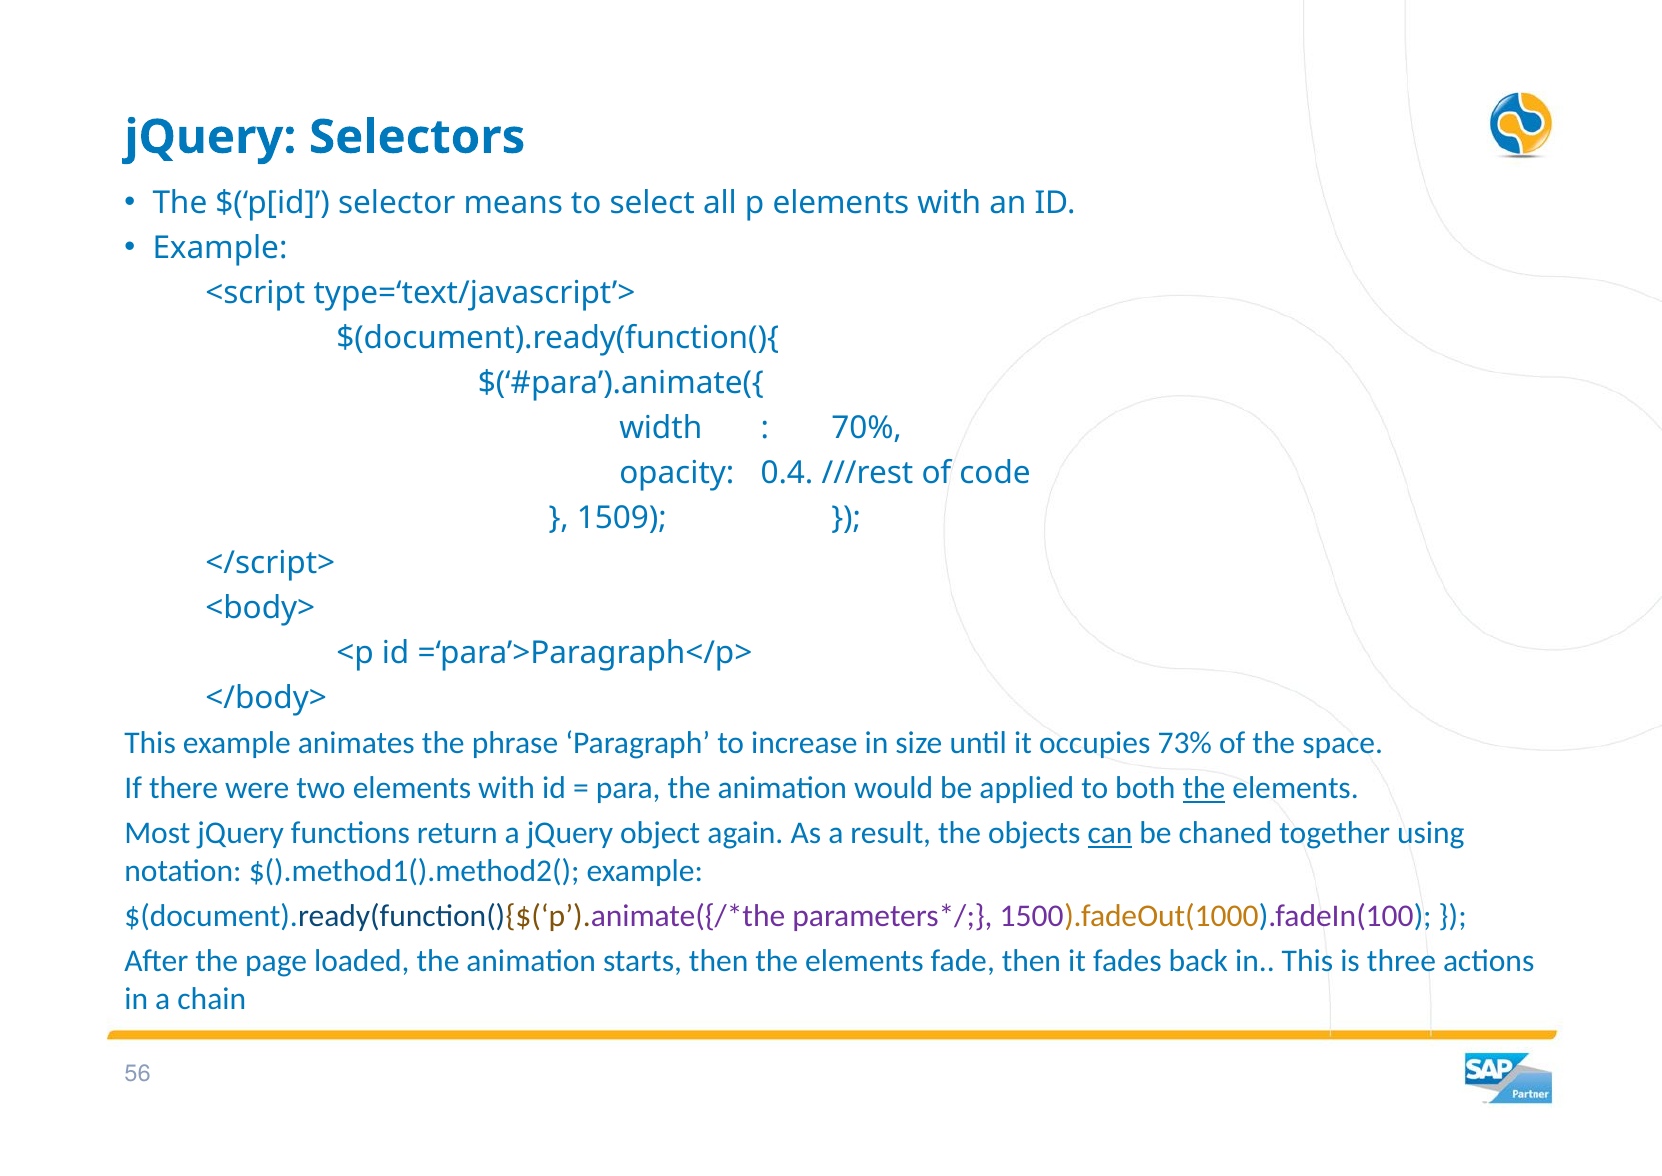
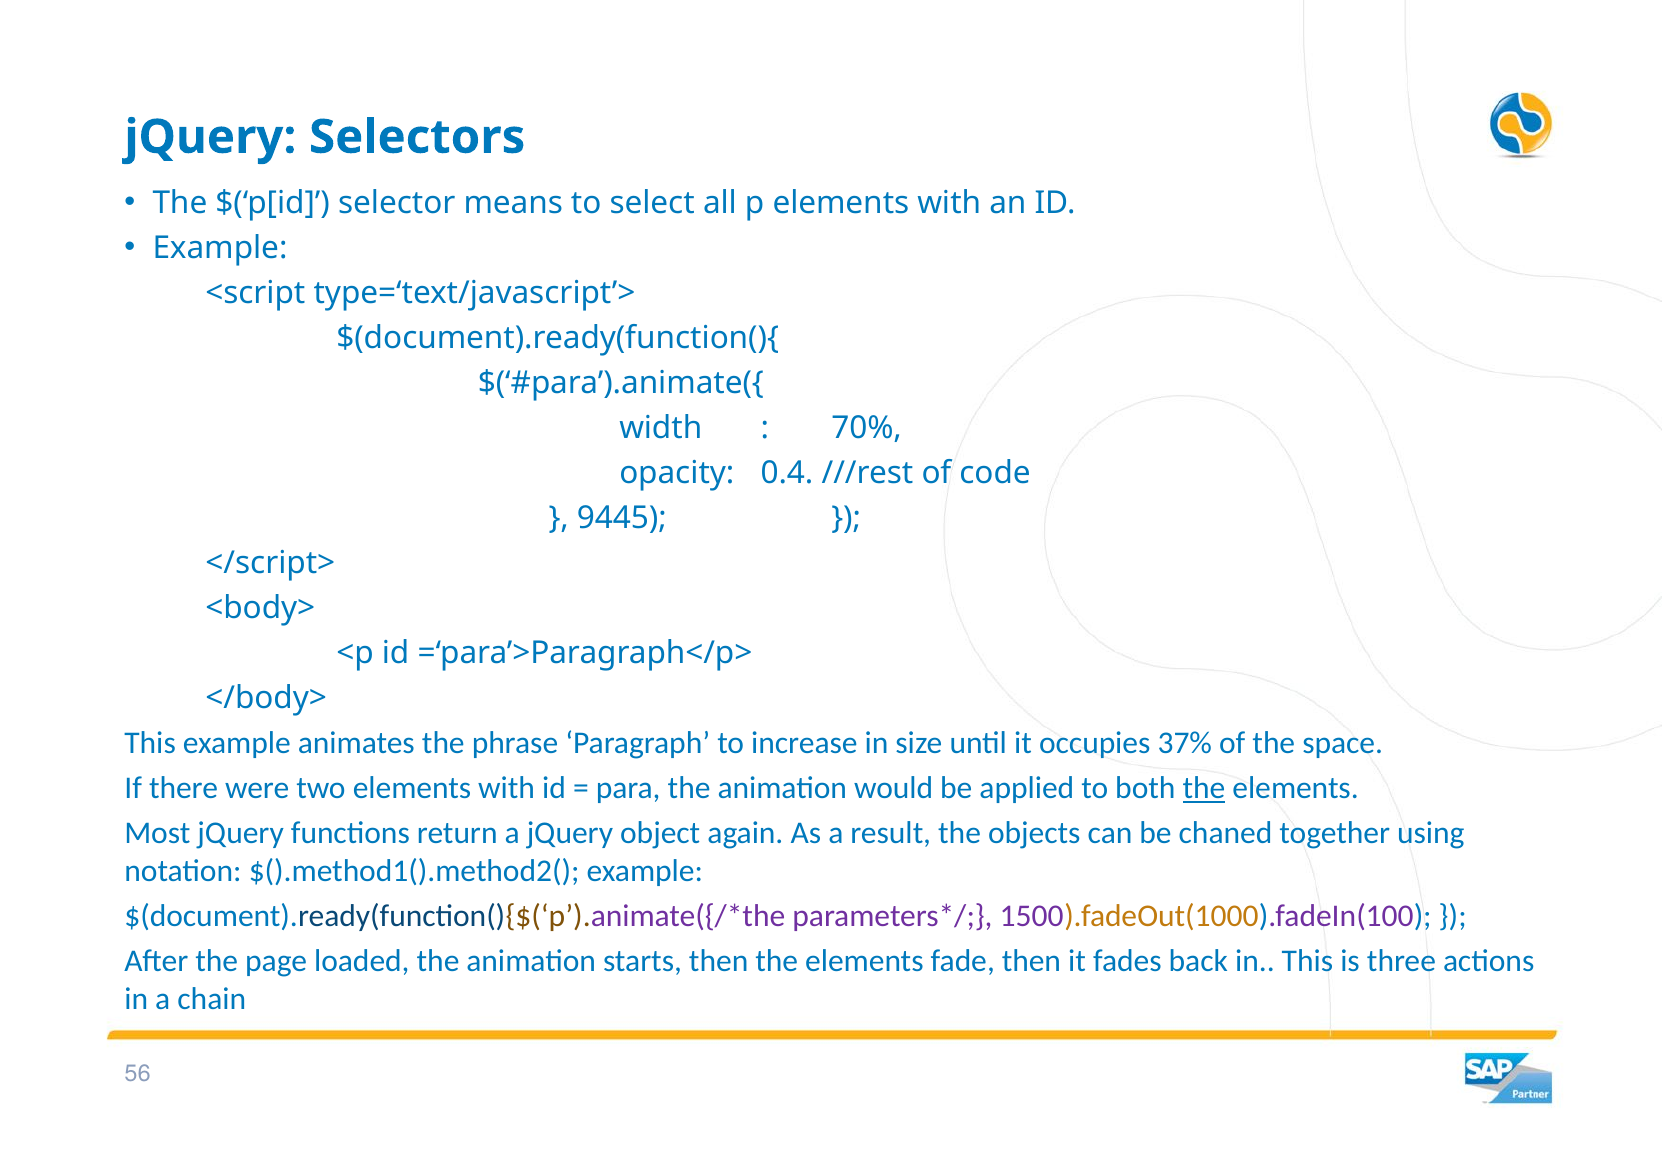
1509: 1509 -> 9445
73%: 73% -> 37%
can underline: present -> none
